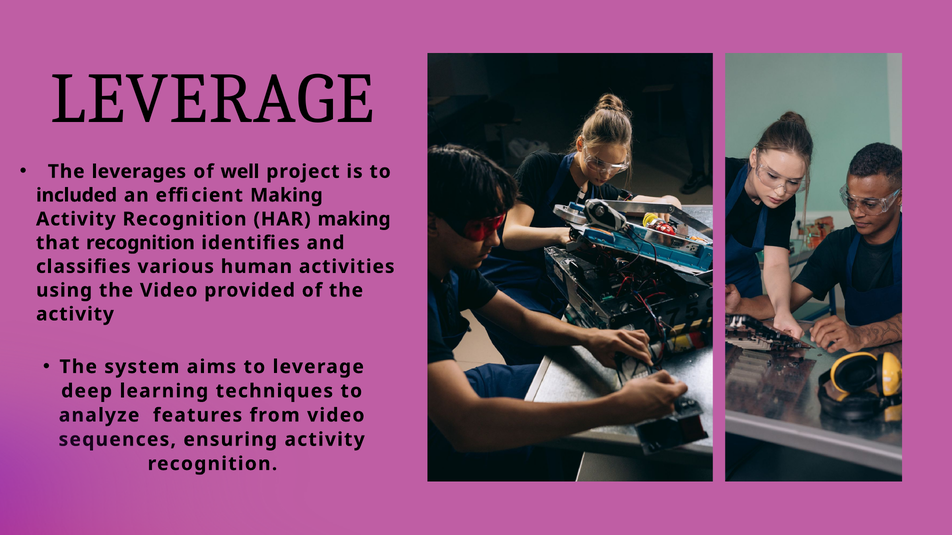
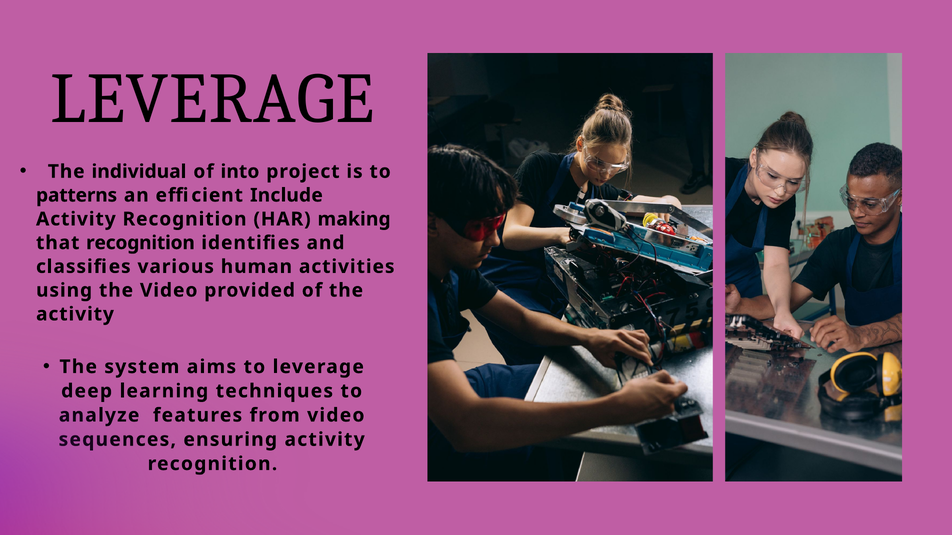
leverages: leverages -> individual
well: well -> into
included: included -> patterns
efficient Making: Making -> Include
